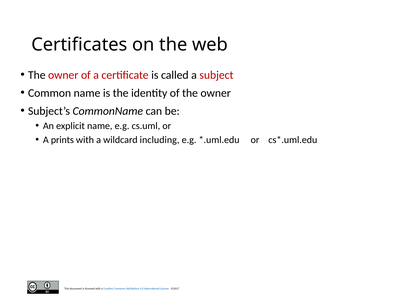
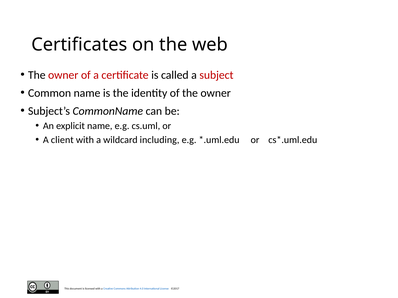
prints: prints -> client
